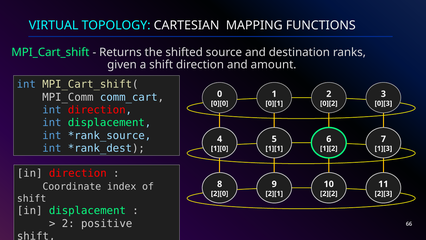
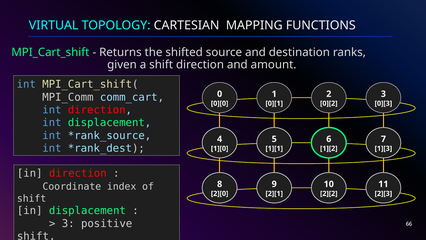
2 at (68, 223): 2 -> 3
